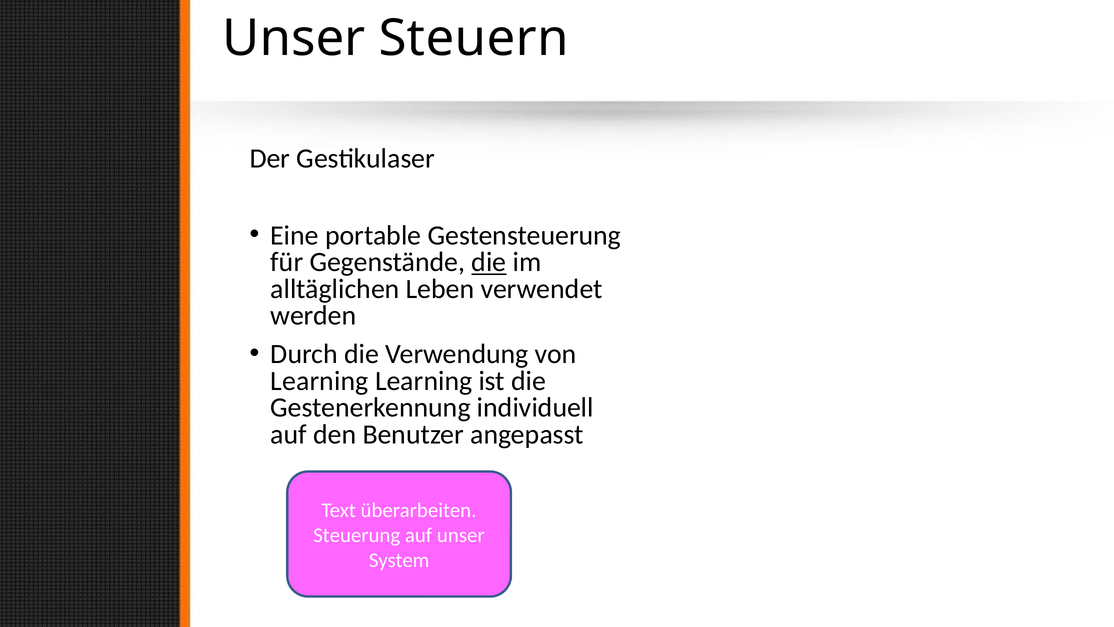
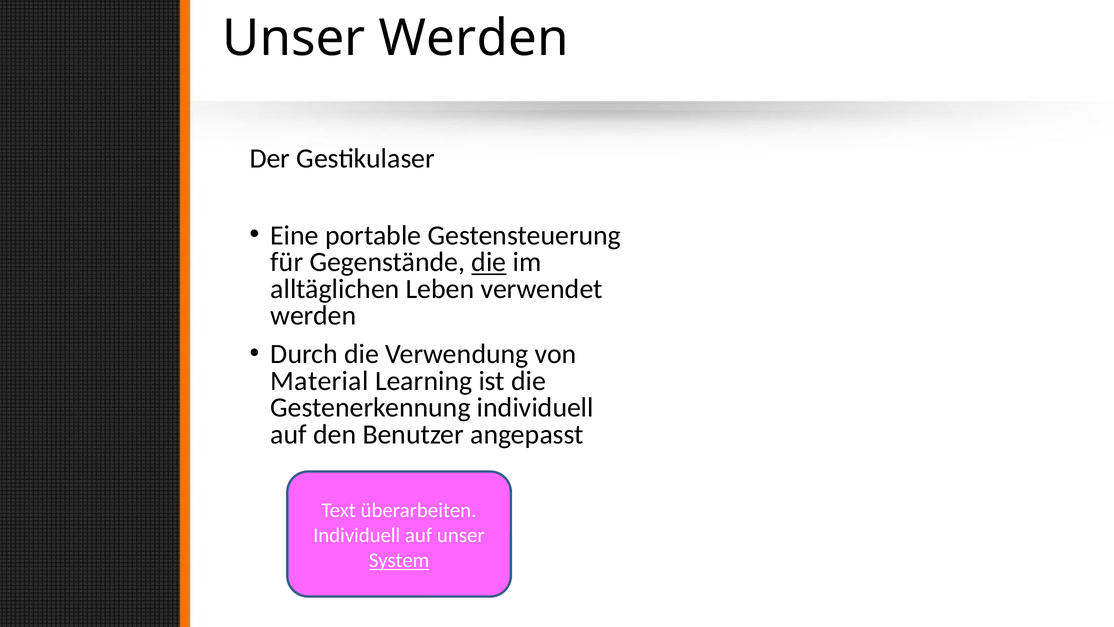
Unser Steuern: Steuern -> Werden
Learning at (320, 381): Learning -> Material
Steuerung at (357, 535): Steuerung -> Individuell
System underline: none -> present
